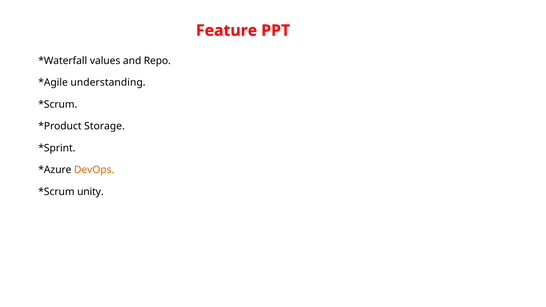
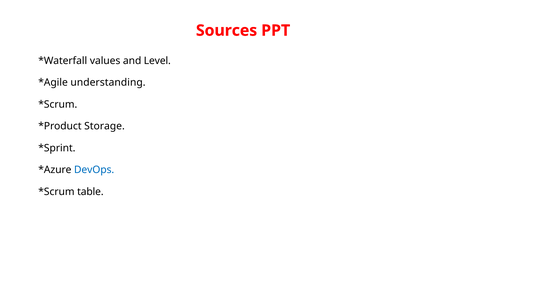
Feature: Feature -> Sources
Repo: Repo -> Level
DevOps colour: orange -> blue
unity: unity -> table
